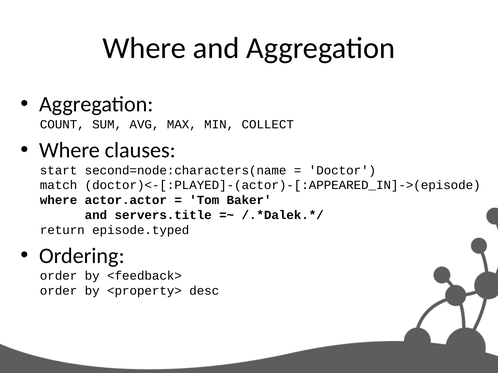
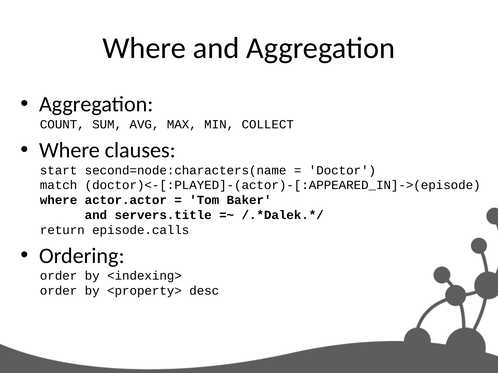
episode.typed: episode.typed -> episode.calls
<feedback>: <feedback> -> <indexing>
